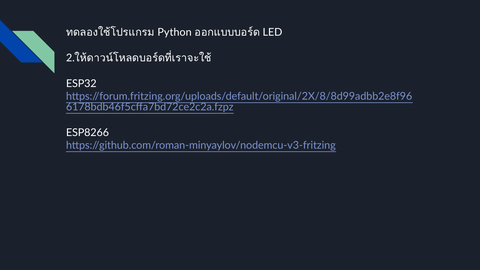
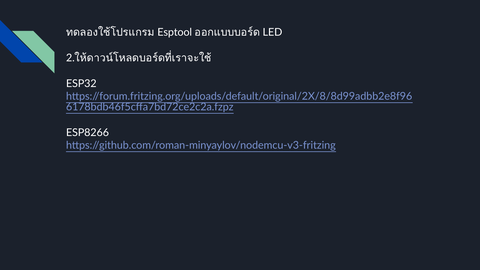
Python: Python -> Esptool
